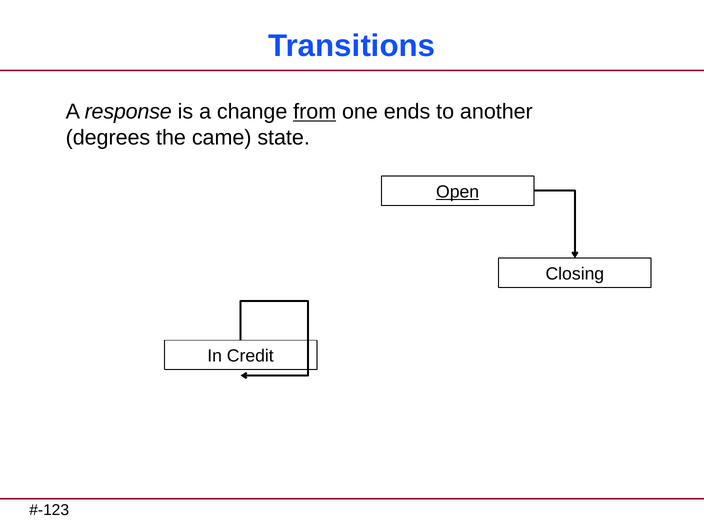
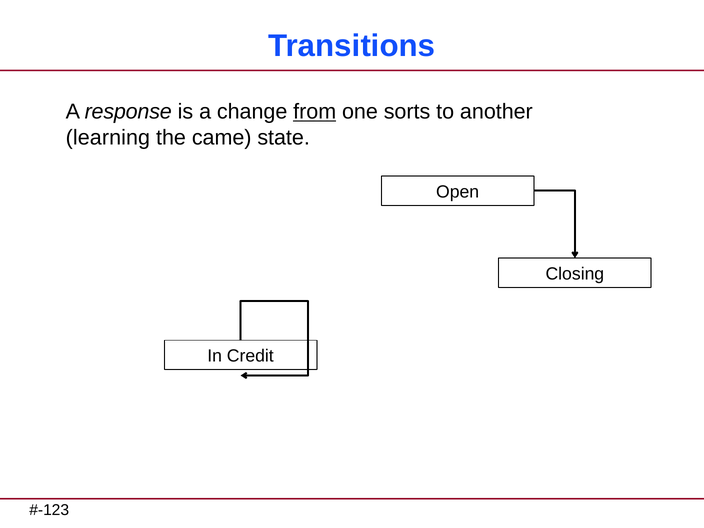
ends: ends -> sorts
degrees: degrees -> learning
Open underline: present -> none
